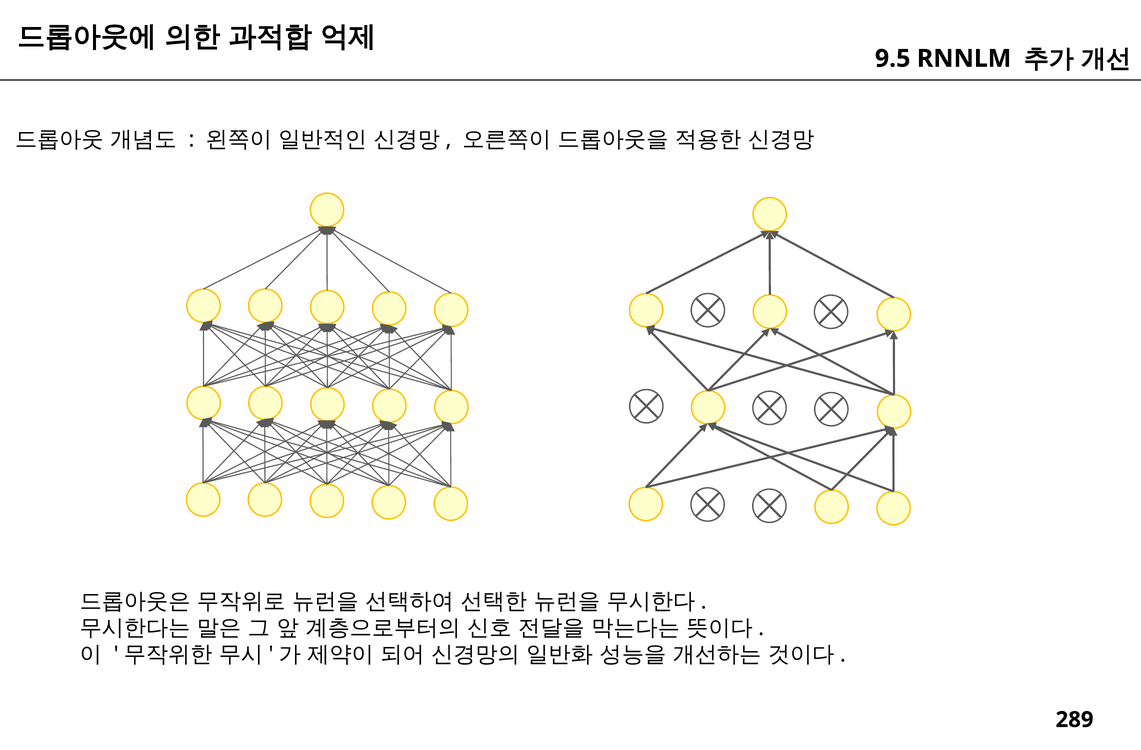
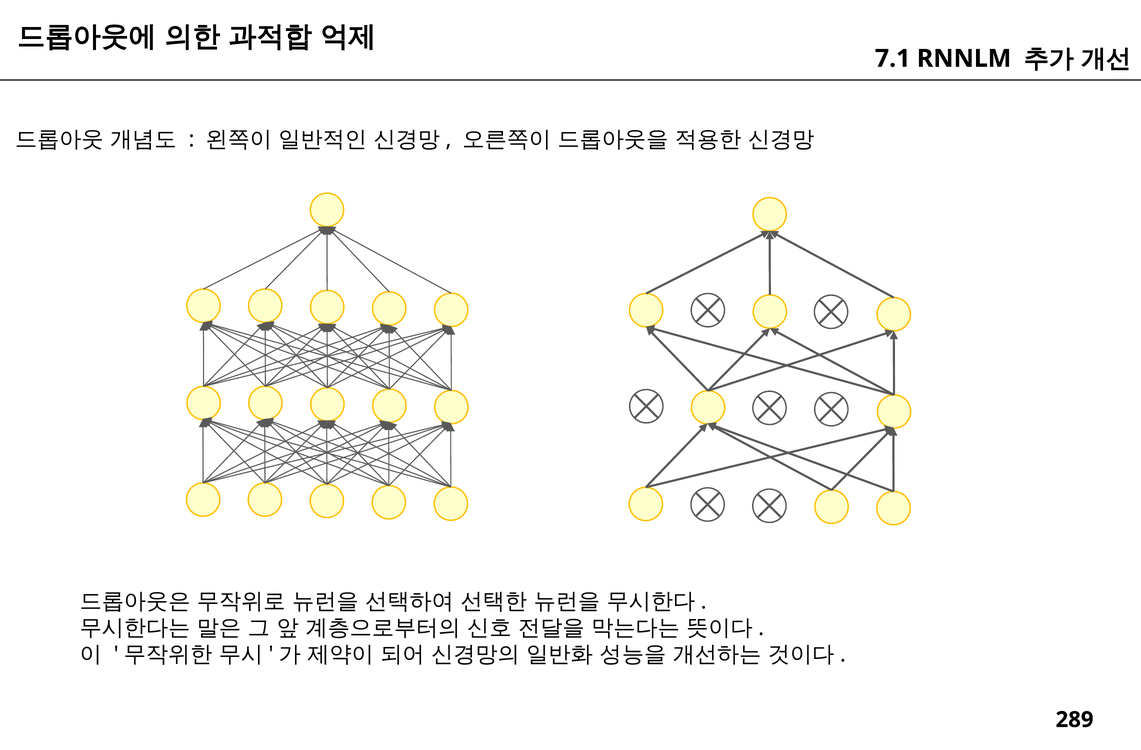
9.5: 9.5 -> 7.1
